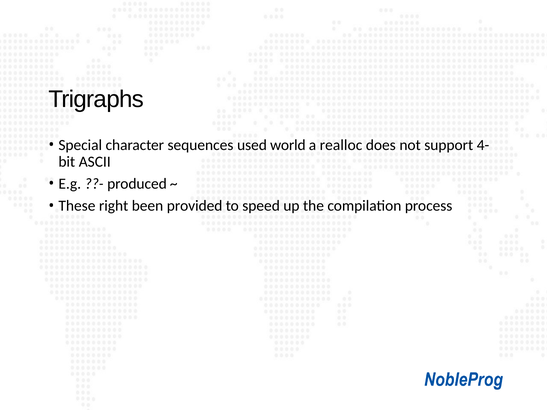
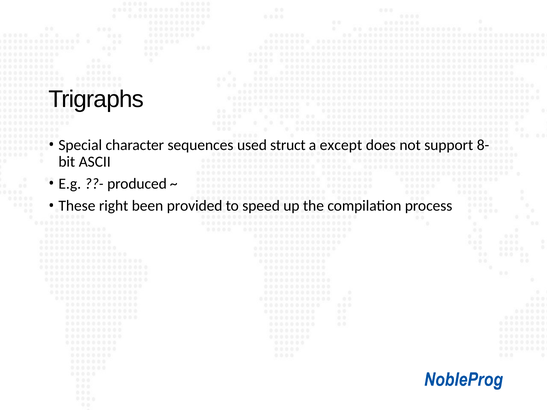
world: world -> struct
realloc: realloc -> except
4-: 4- -> 8-
